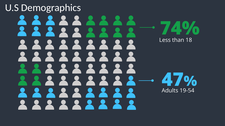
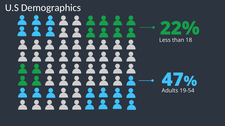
74%: 74% -> 22%
